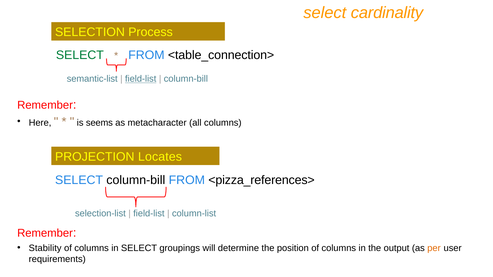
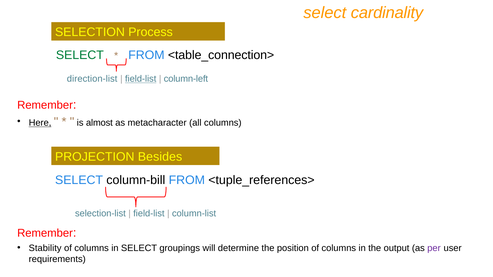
semantic-list: semantic-list -> direction-list
column-bill at (186, 79): column-bill -> column-left
Here underline: none -> present
seems: seems -> almost
Locates: Locates -> Besides
<pizza_references>: <pizza_references> -> <tuple_references>
per colour: orange -> purple
